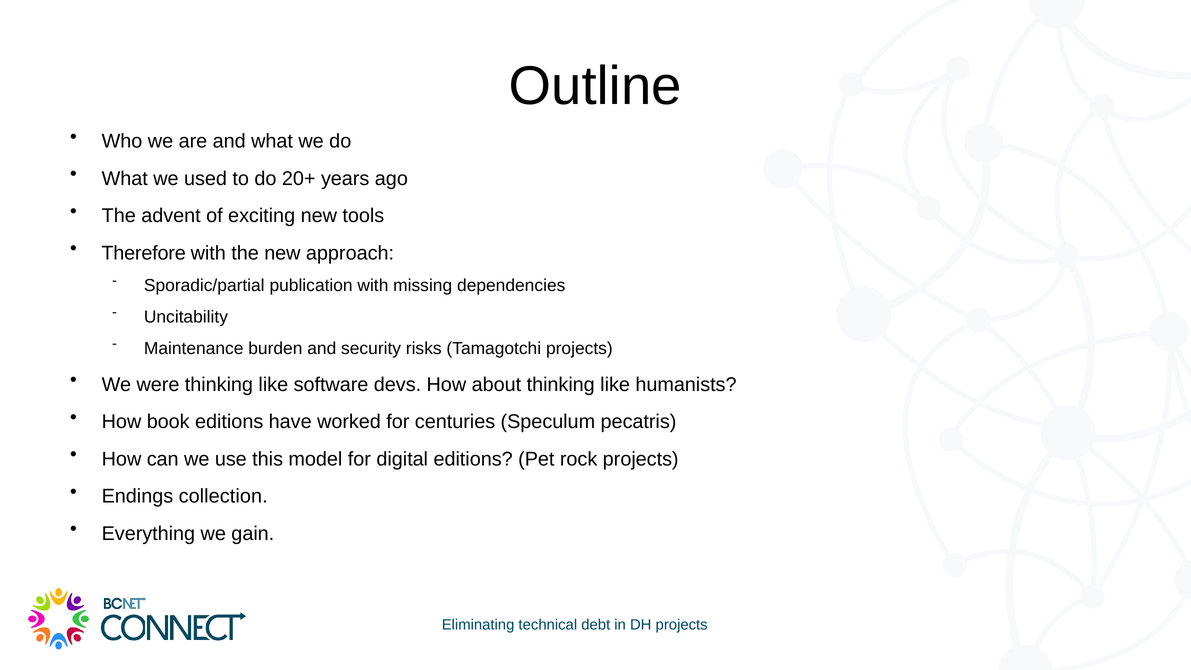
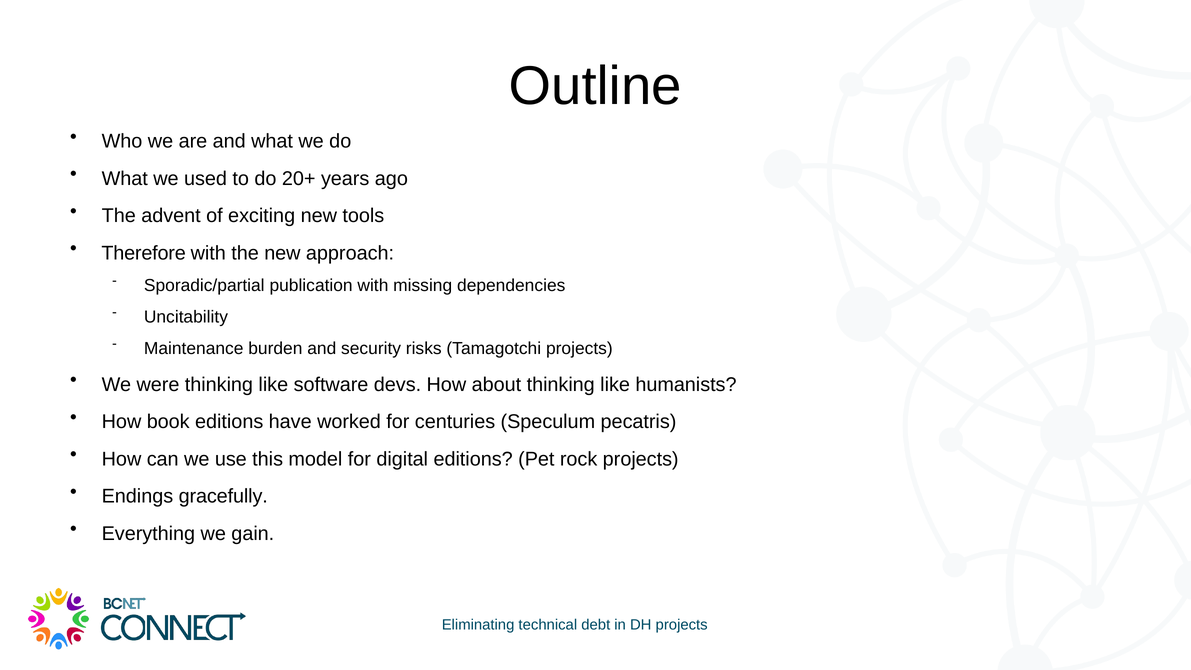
collection: collection -> gracefully
